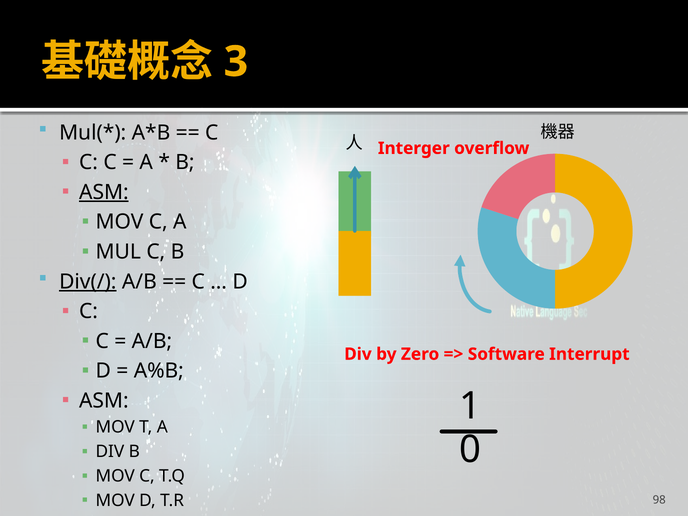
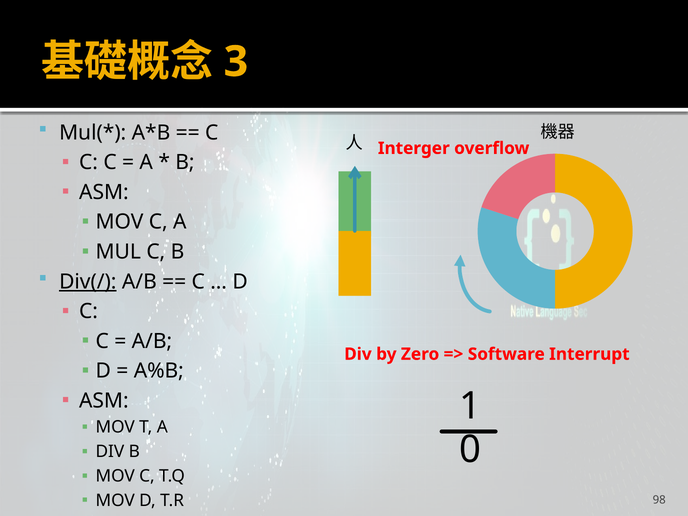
ASM at (104, 192) underline: present -> none
